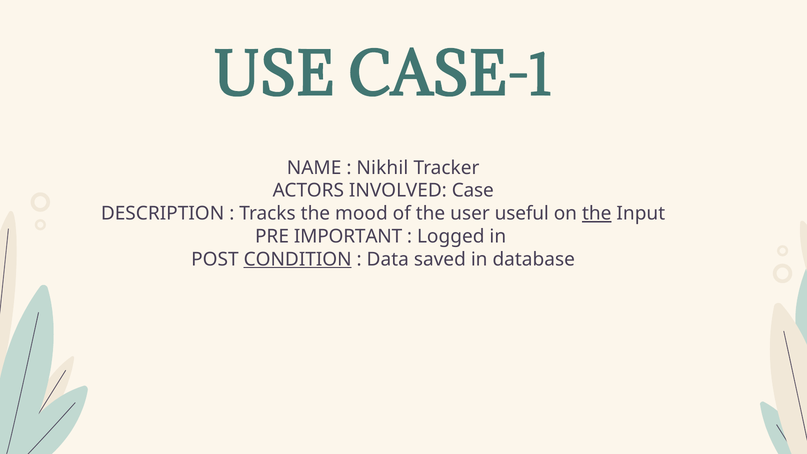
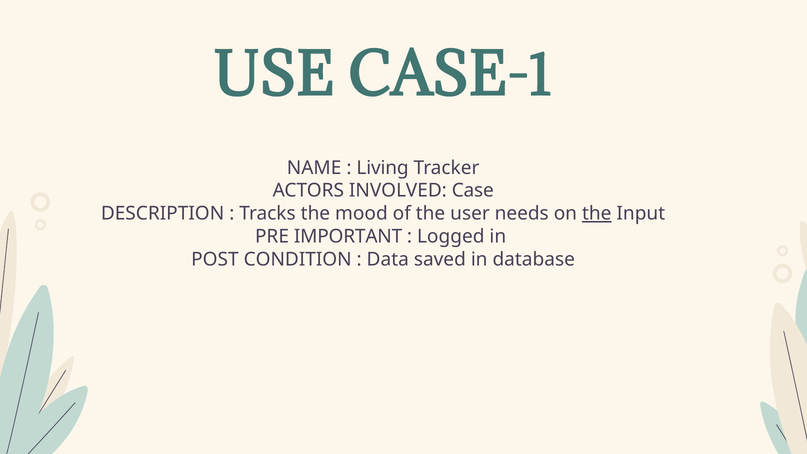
Nikhil: Nikhil -> Living
useful: useful -> needs
CONDITION underline: present -> none
